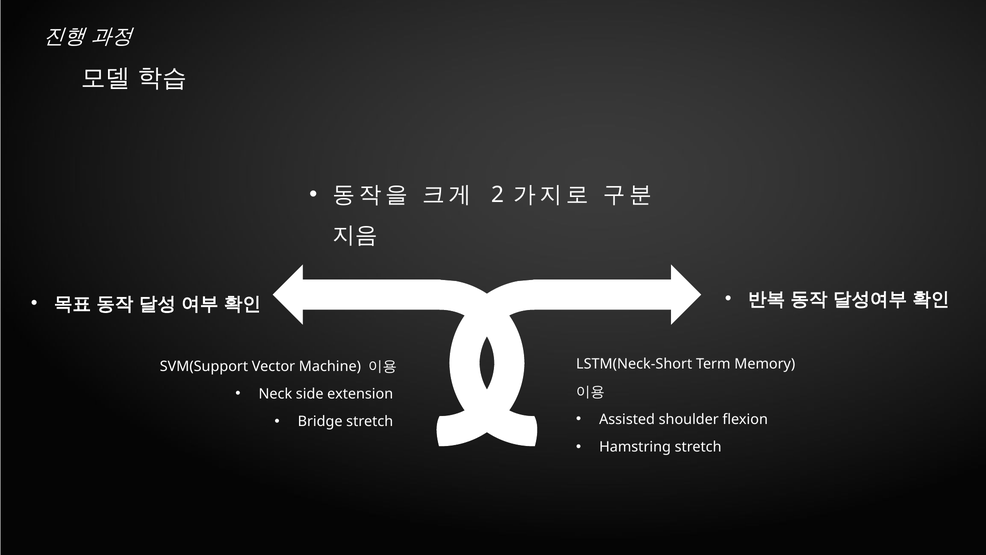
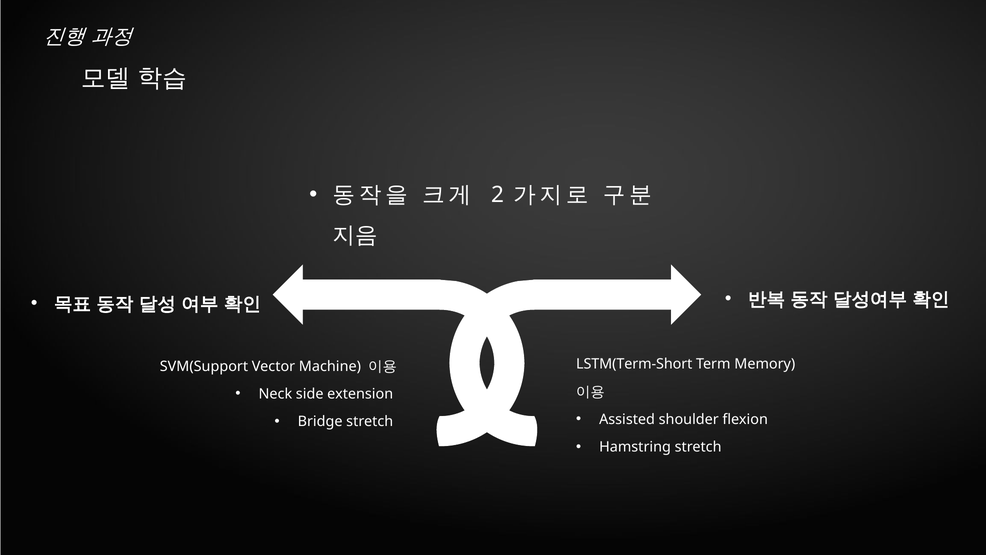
LSTM(Neck-Short: LSTM(Neck-Short -> LSTM(Term-Short
